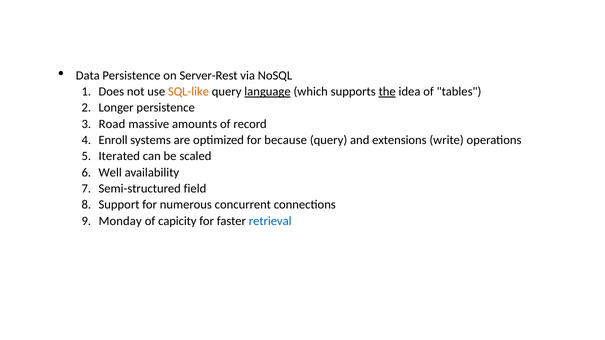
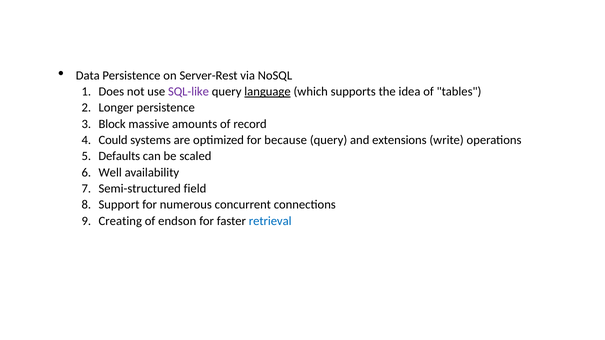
SQL-like colour: orange -> purple
the underline: present -> none
Road: Road -> Block
Enroll: Enroll -> Could
Iterated: Iterated -> Defaults
Monday: Monday -> Creating
capicity: capicity -> endson
